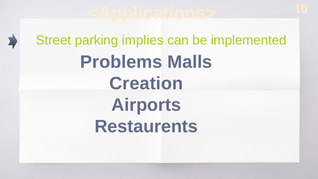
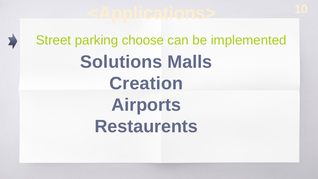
implies: implies -> choose
Problems: Problems -> Solutions
